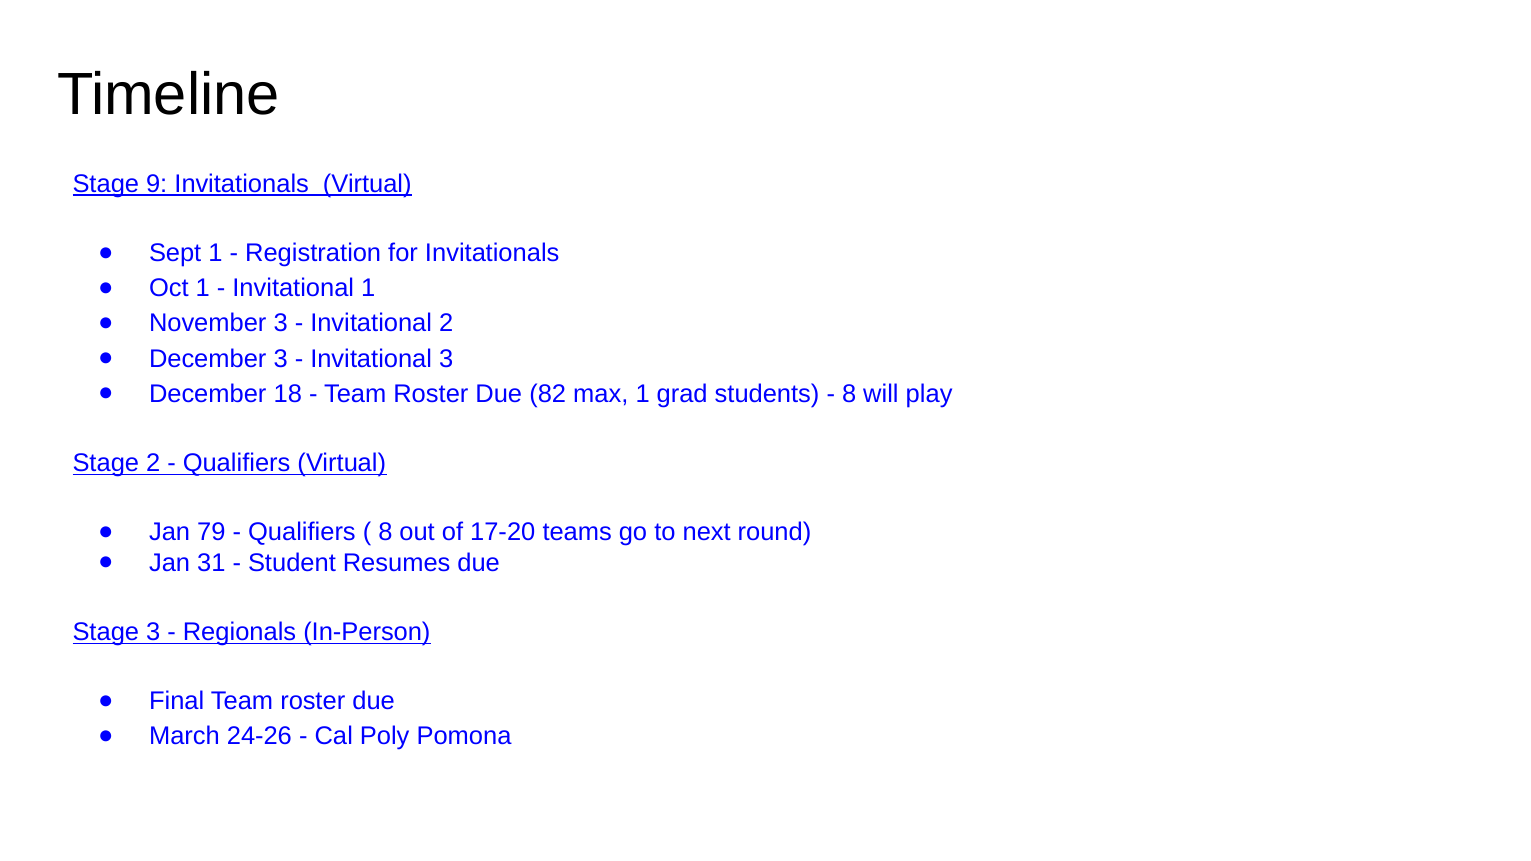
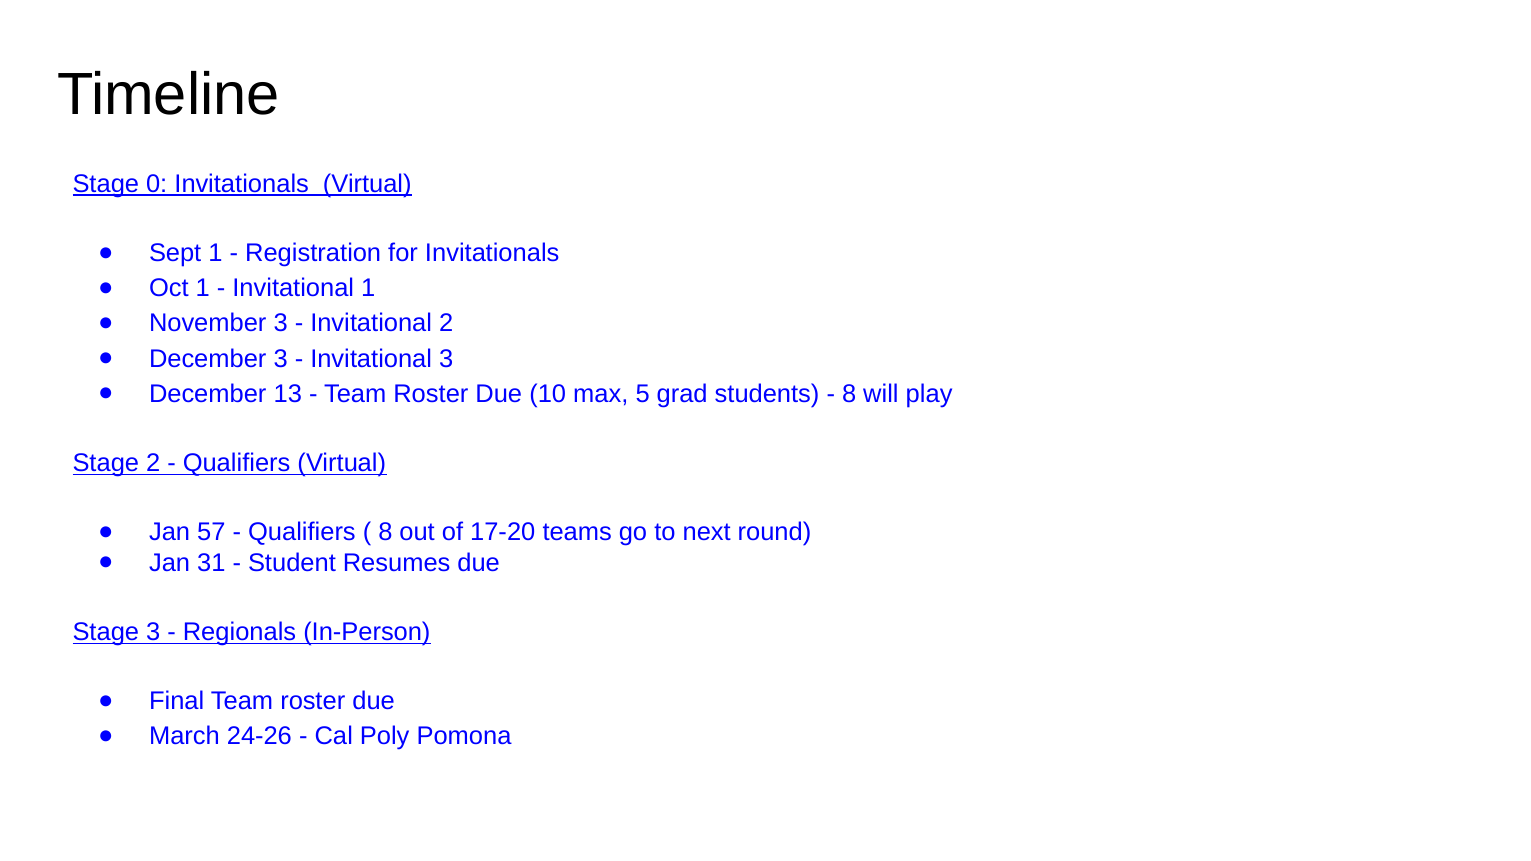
9: 9 -> 0
18: 18 -> 13
82: 82 -> 10
max 1: 1 -> 5
79: 79 -> 57
